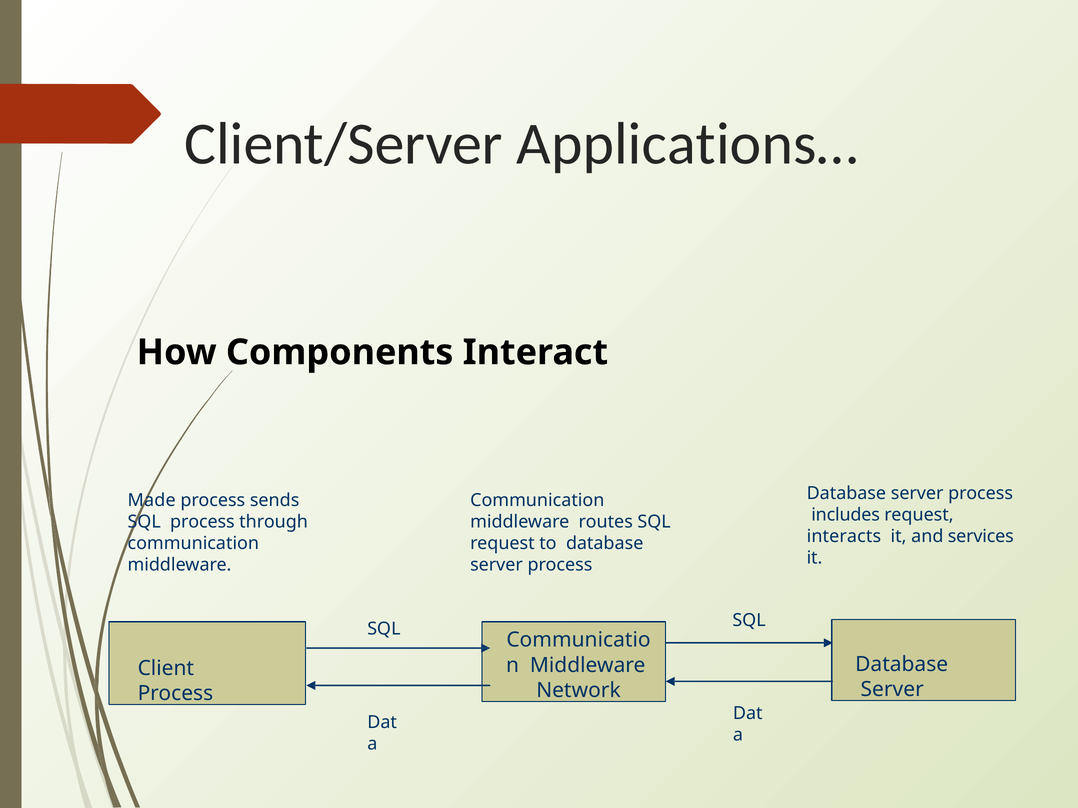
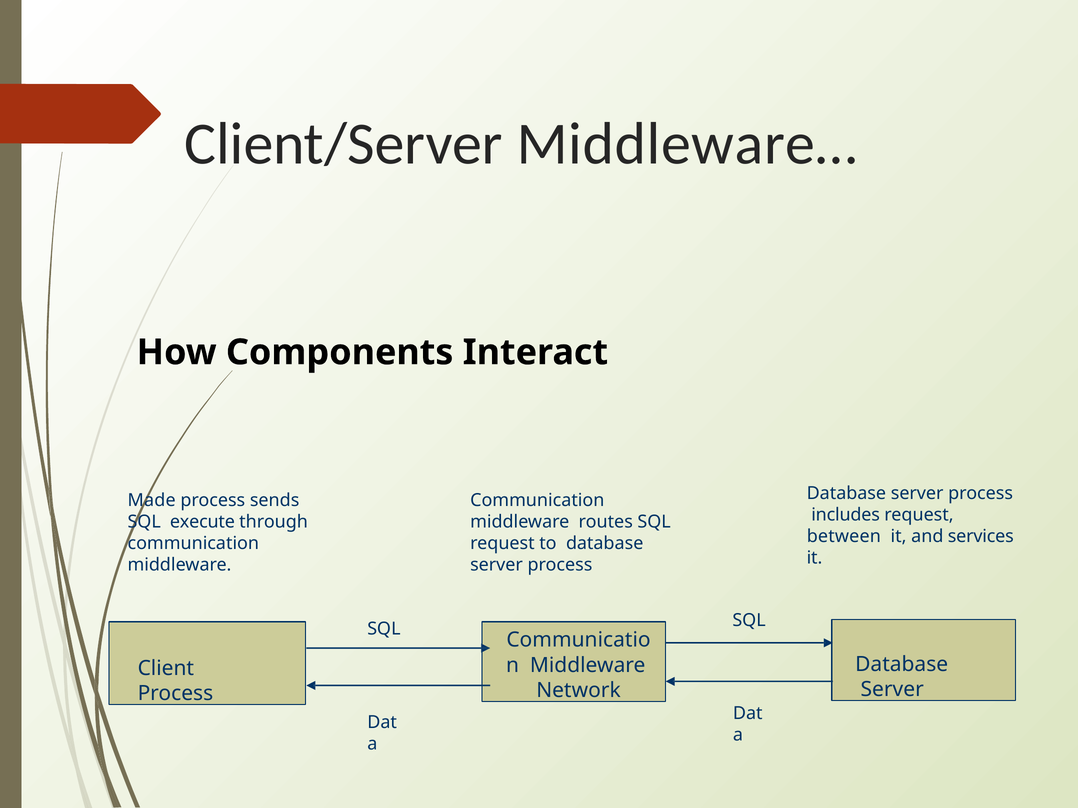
Applications…: Applications… -> Middleware…
SQL process: process -> execute
interacts: interacts -> between
